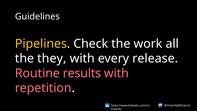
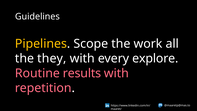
Check: Check -> Scope
release: release -> explore
